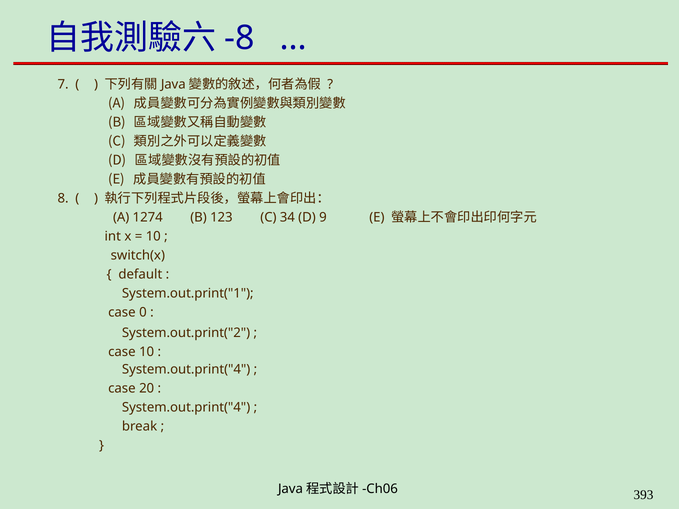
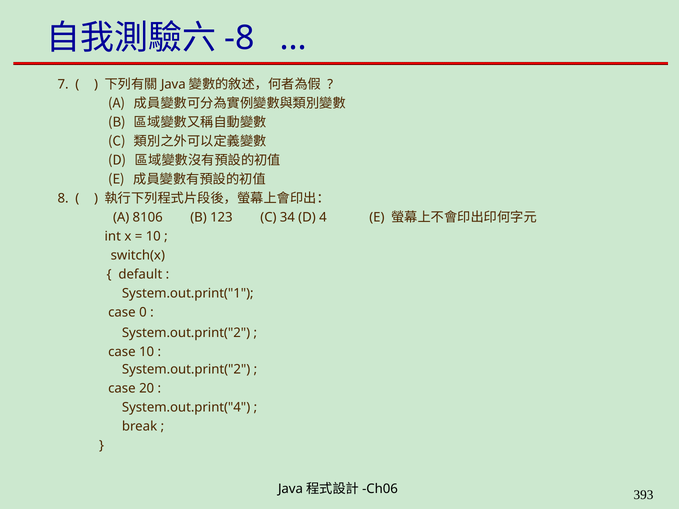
1274: 1274 -> 8106
9: 9 -> 4
System.out.print("4 at (186, 370): System.out.print("4 -> System.out.print("2
